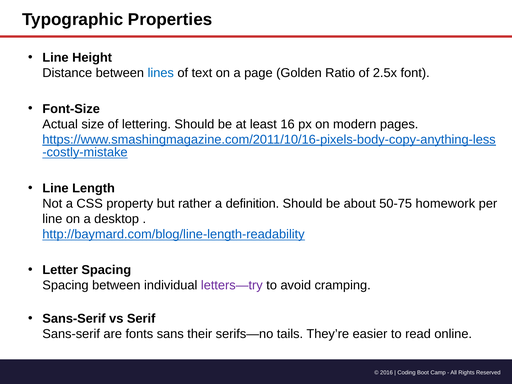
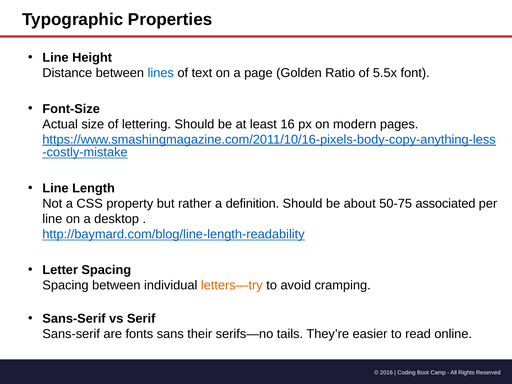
2.5x: 2.5x -> 5.5x
homework: homework -> associated
letters—try colour: purple -> orange
